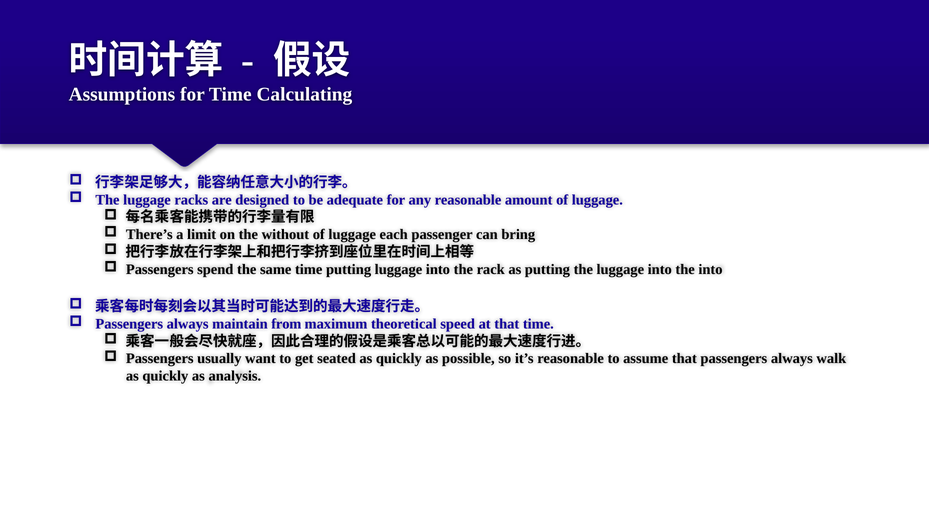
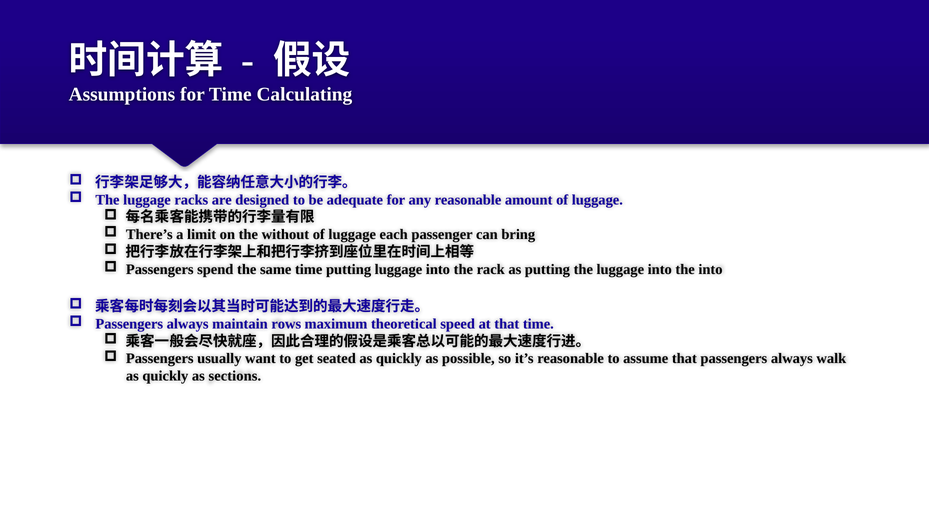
from: from -> rows
analysis: analysis -> sections
